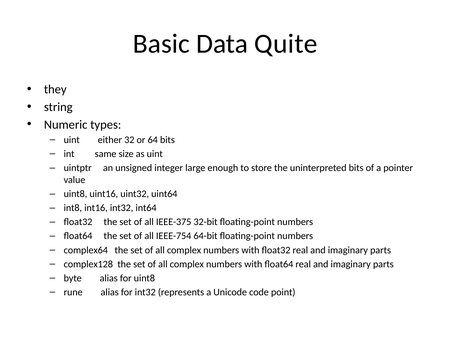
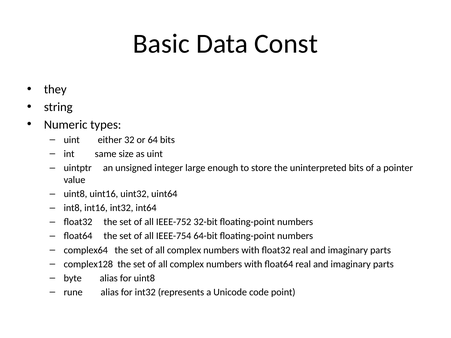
Quite: Quite -> Const
IEEE-375: IEEE-375 -> IEEE-752
